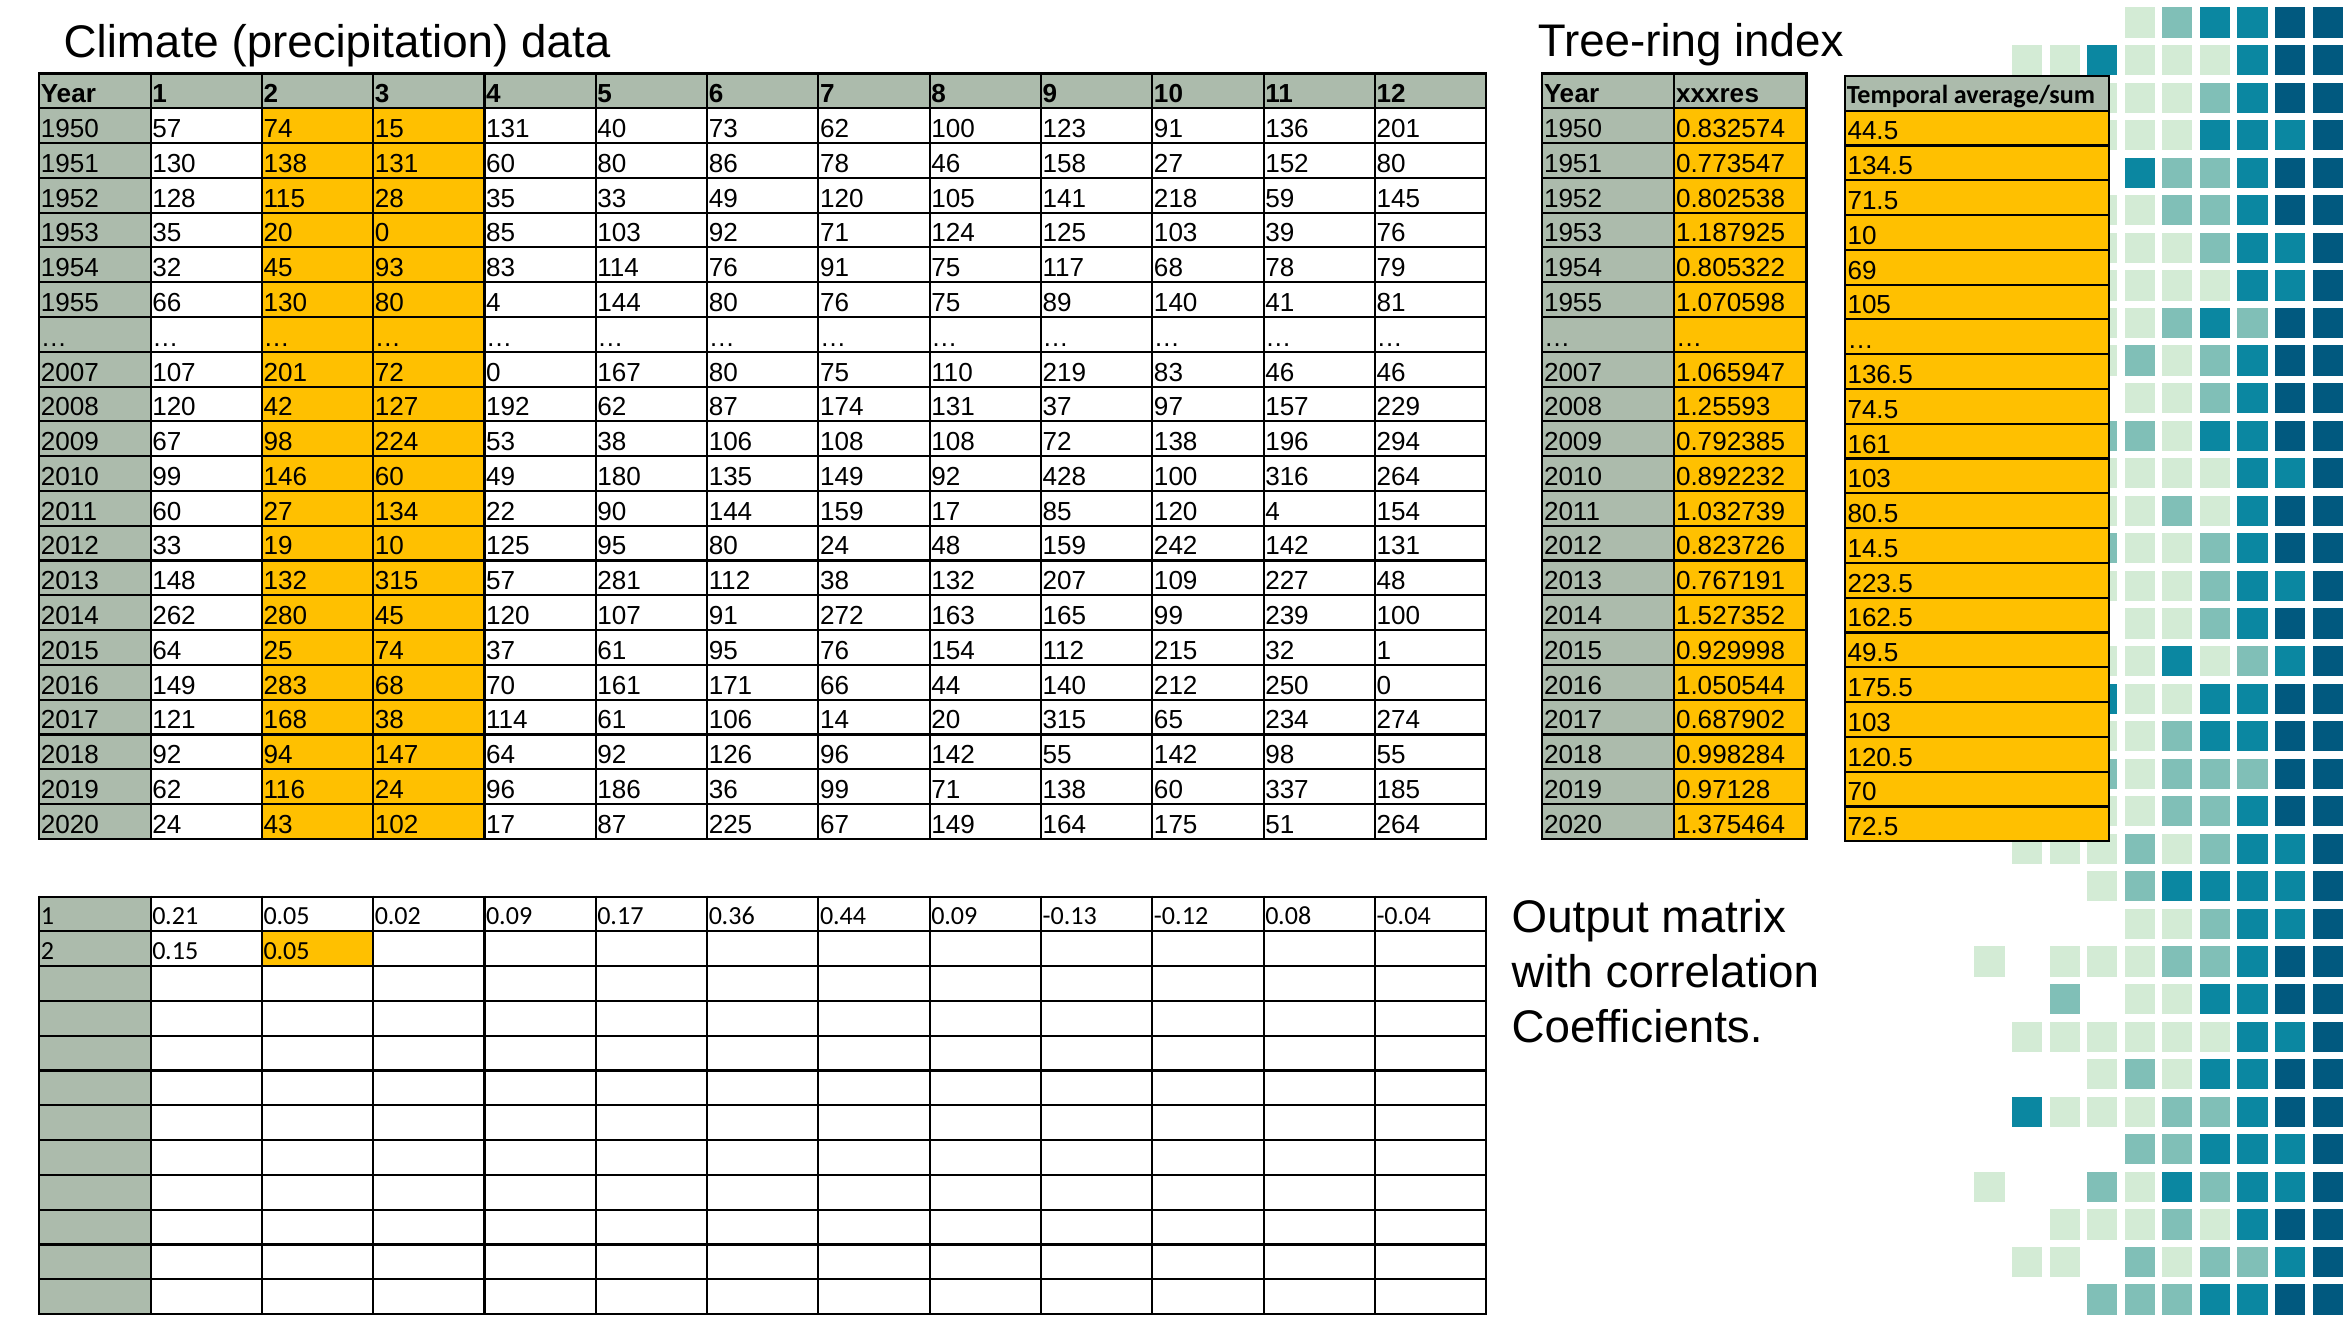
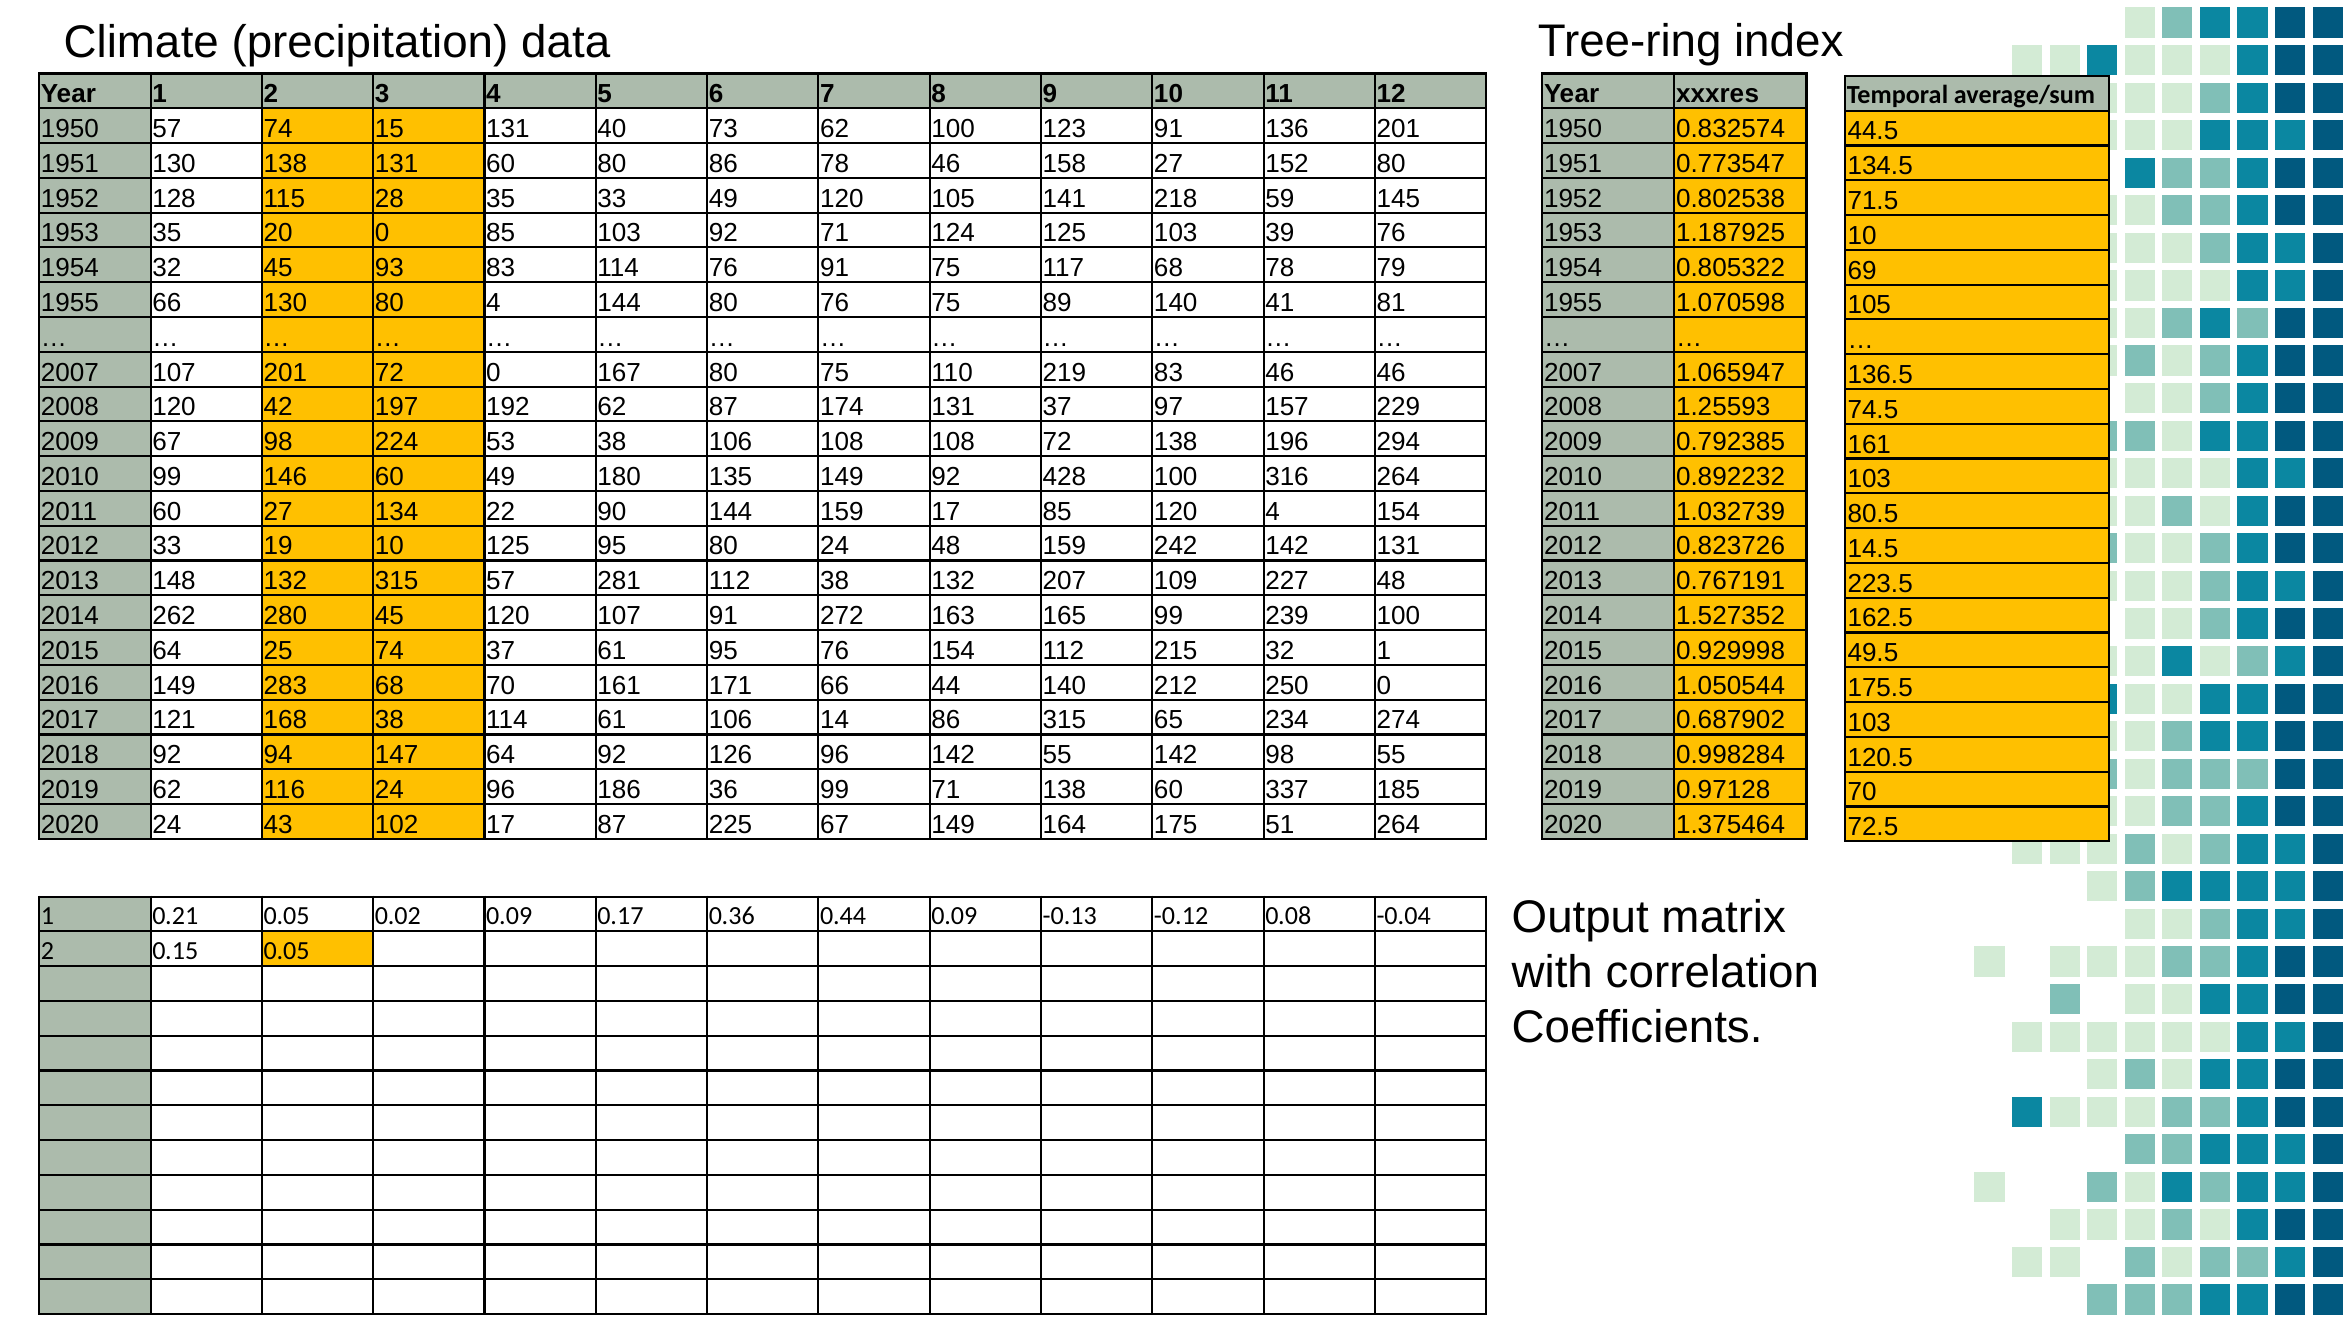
127: 127 -> 197
14 20: 20 -> 86
